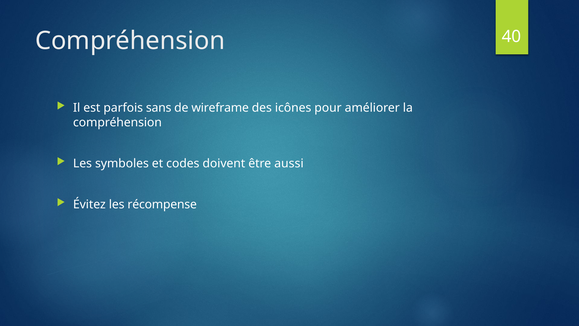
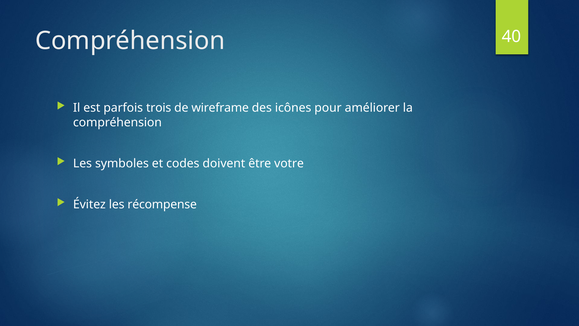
sans: sans -> trois
aussi: aussi -> votre
